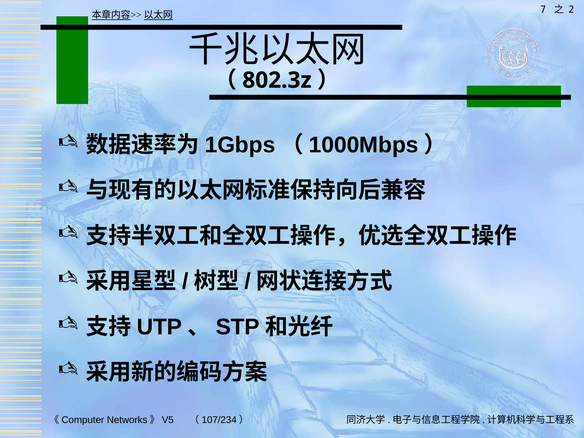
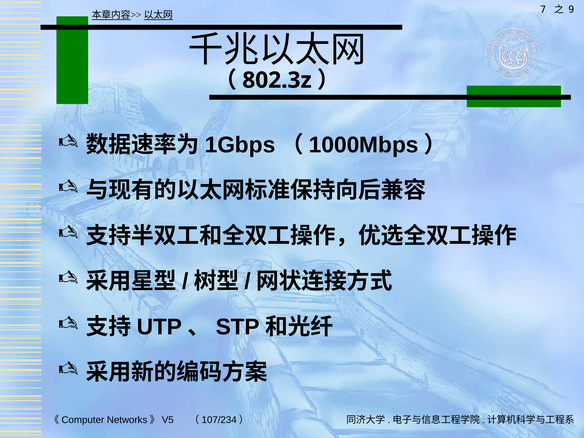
2: 2 -> 9
